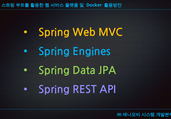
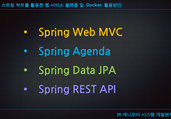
Engines: Engines -> Agenda
